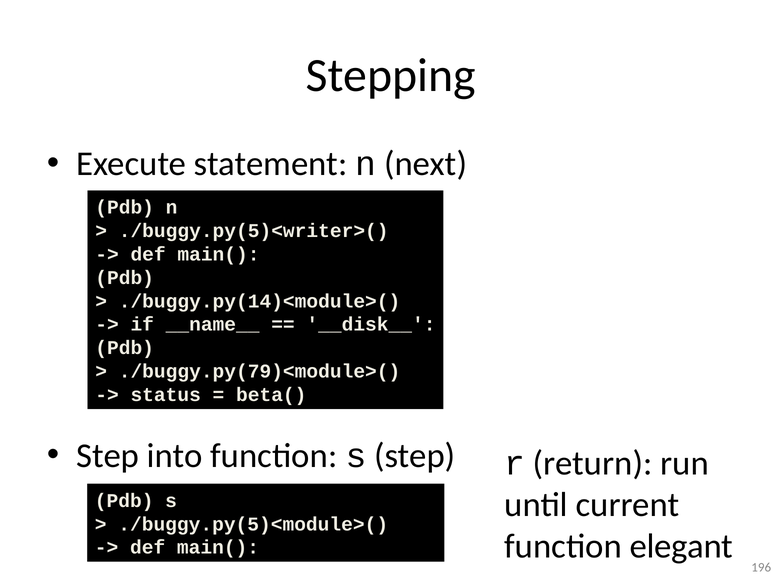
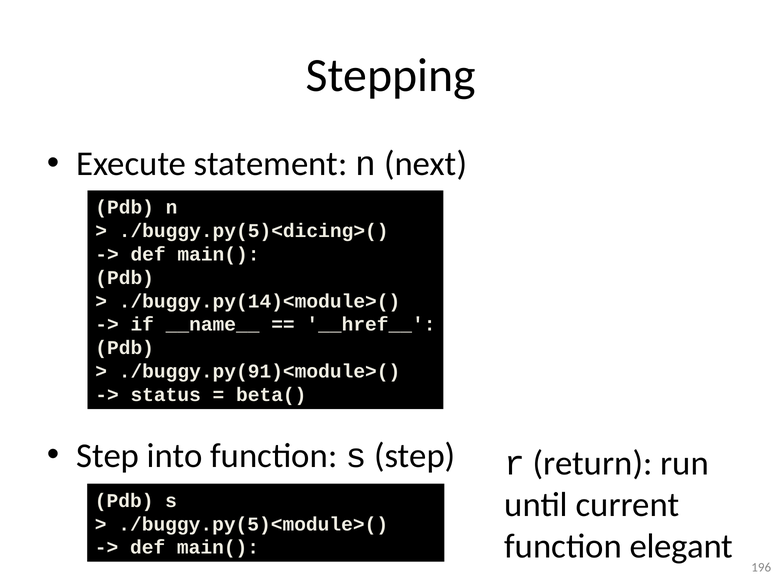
./buggy.py(5)<writer>(: ./buggy.py(5)<writer>( -> ./buggy.py(5)<dicing>(
__disk__: __disk__ -> __href__
./buggy.py(79)<module>(: ./buggy.py(79)<module>( -> ./buggy.py(91)<module>(
